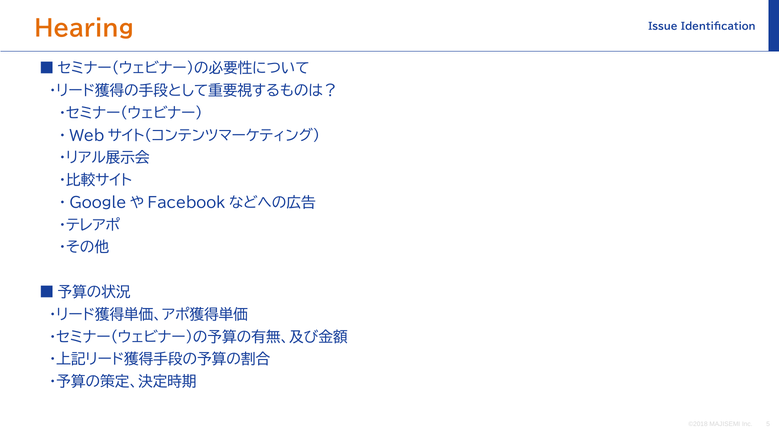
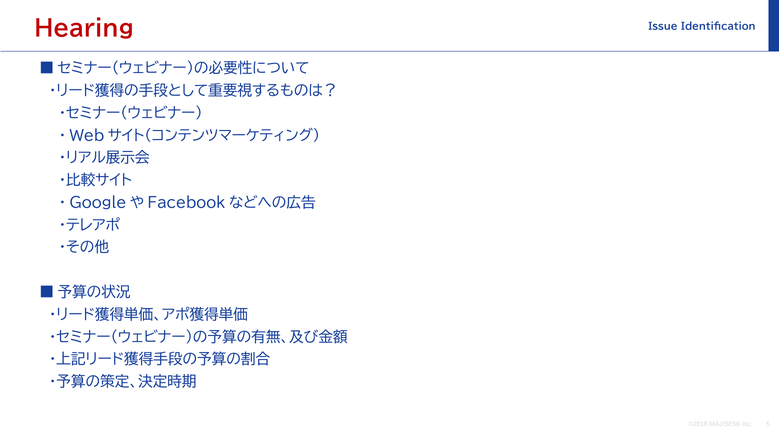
Hearing colour: orange -> red
